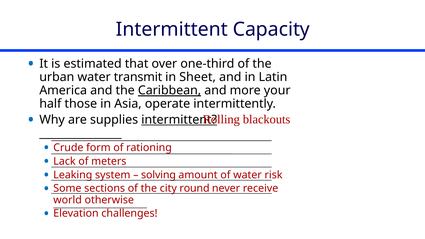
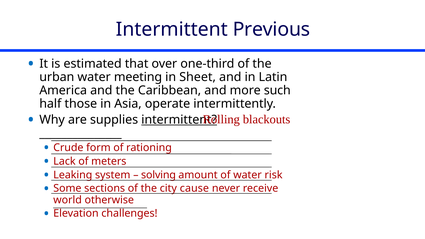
Capacity: Capacity -> Previous
transmit: transmit -> meeting
Caribbean underline: present -> none
your: your -> such
round: round -> cause
